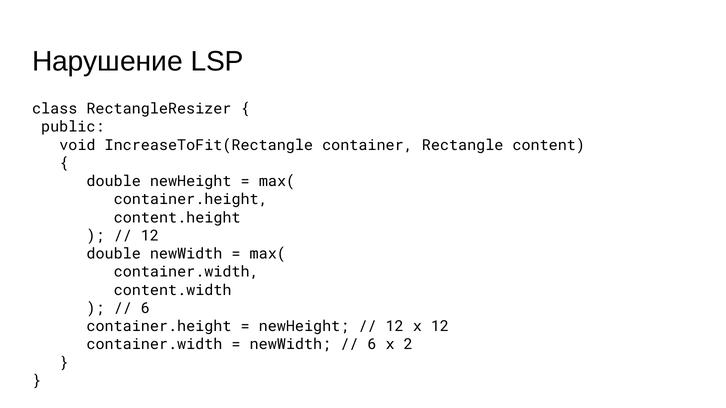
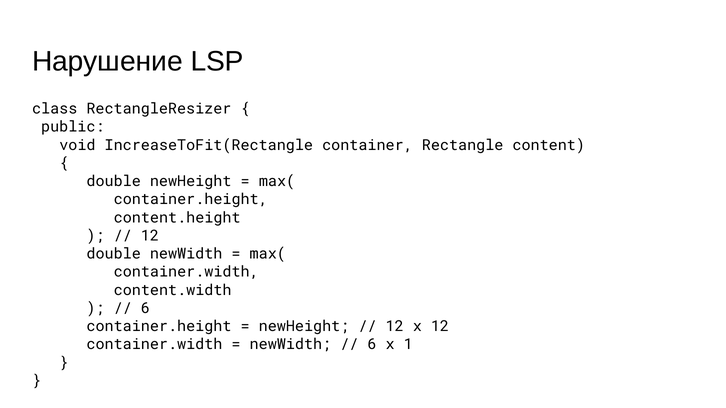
2: 2 -> 1
